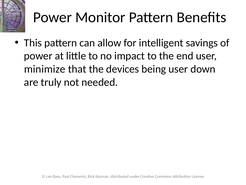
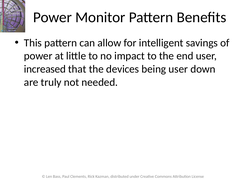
minimize: minimize -> increased
